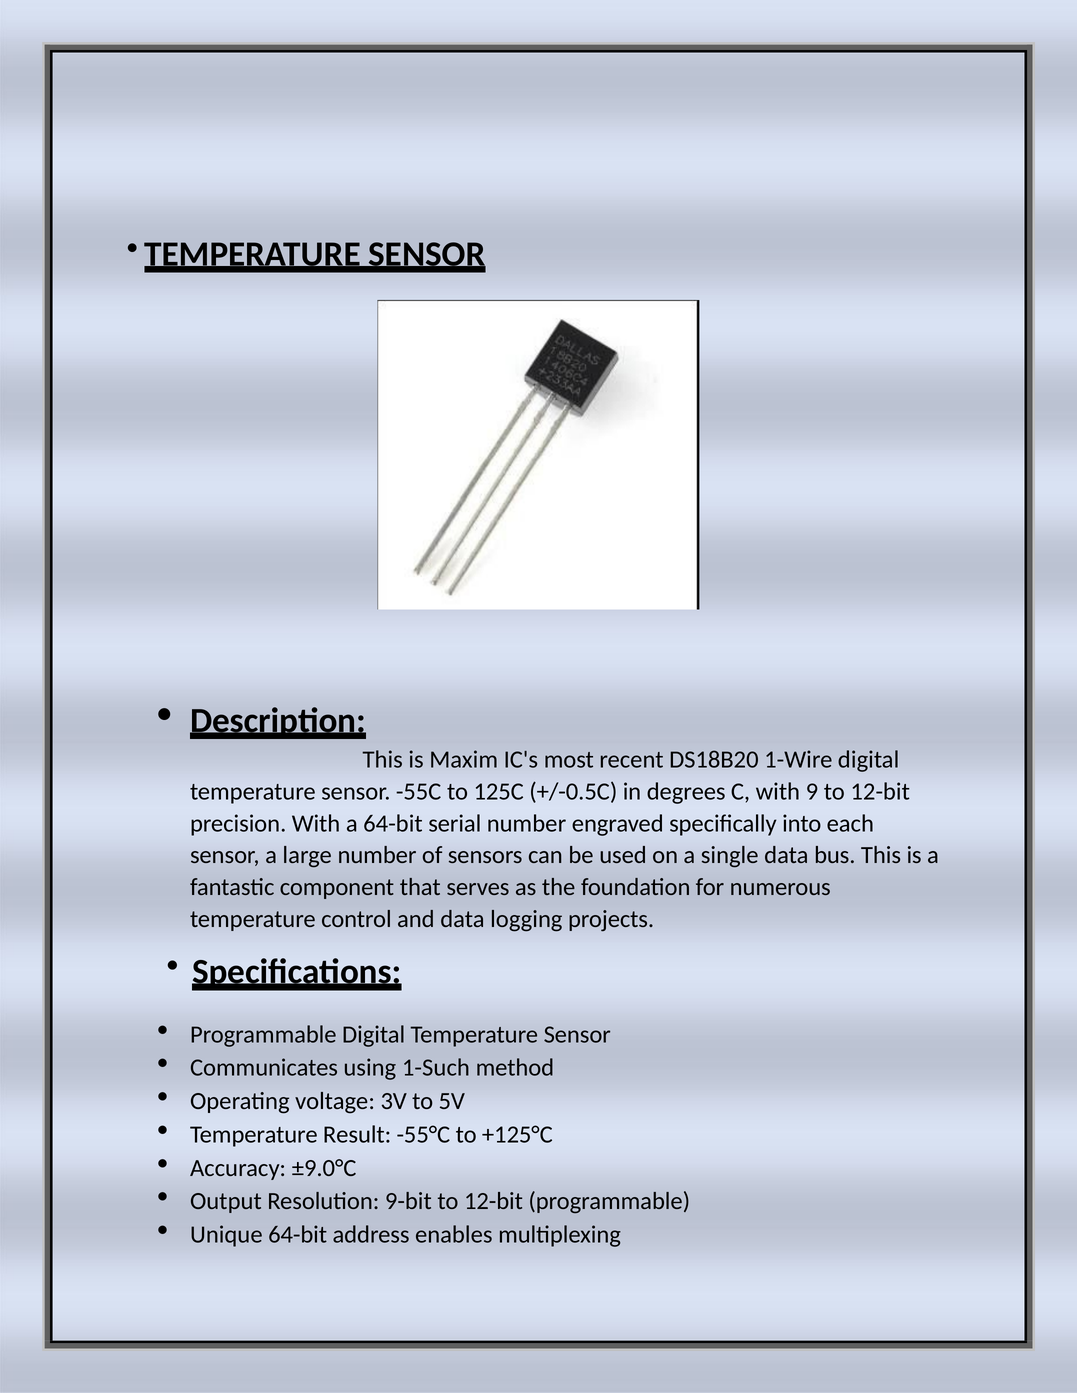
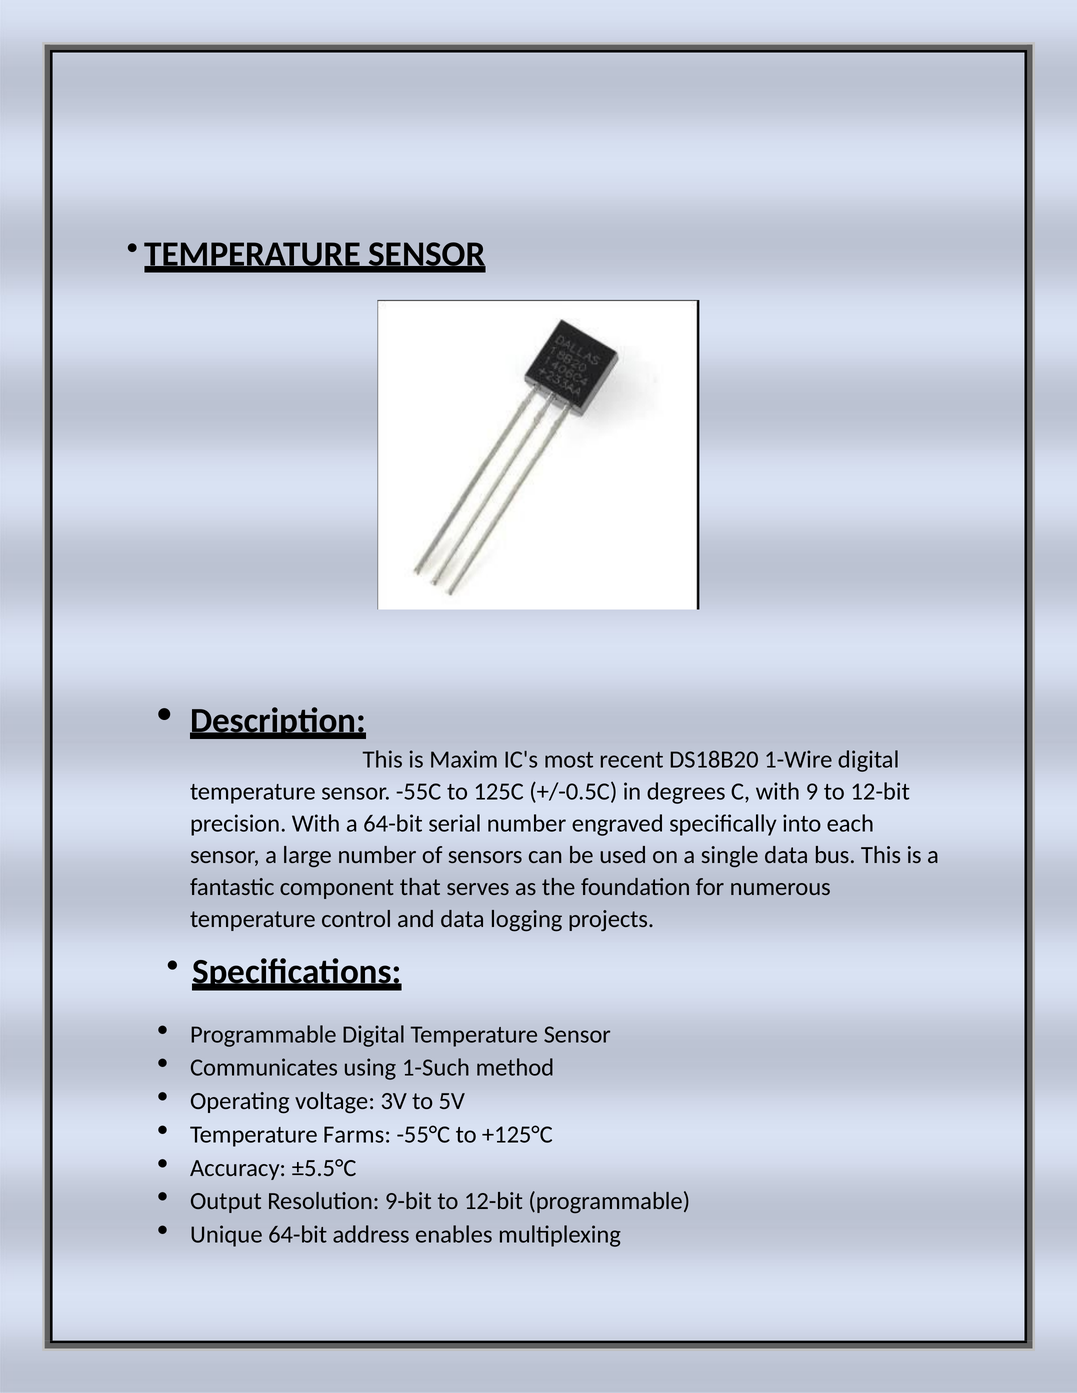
Result: Result -> Farms
±9.0°C: ±9.0°C -> ±5.5°C
